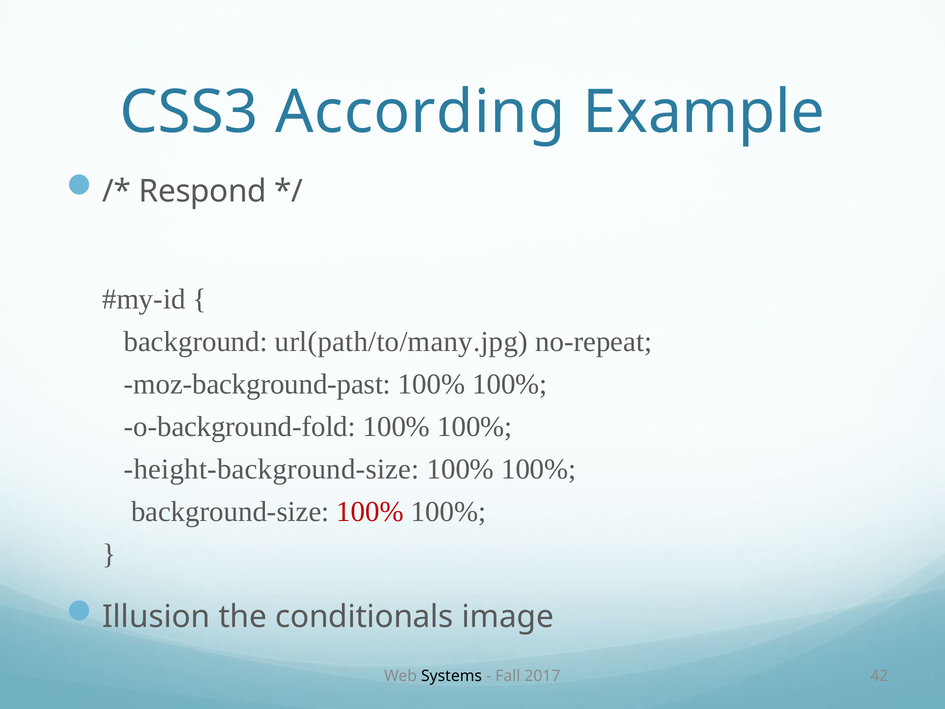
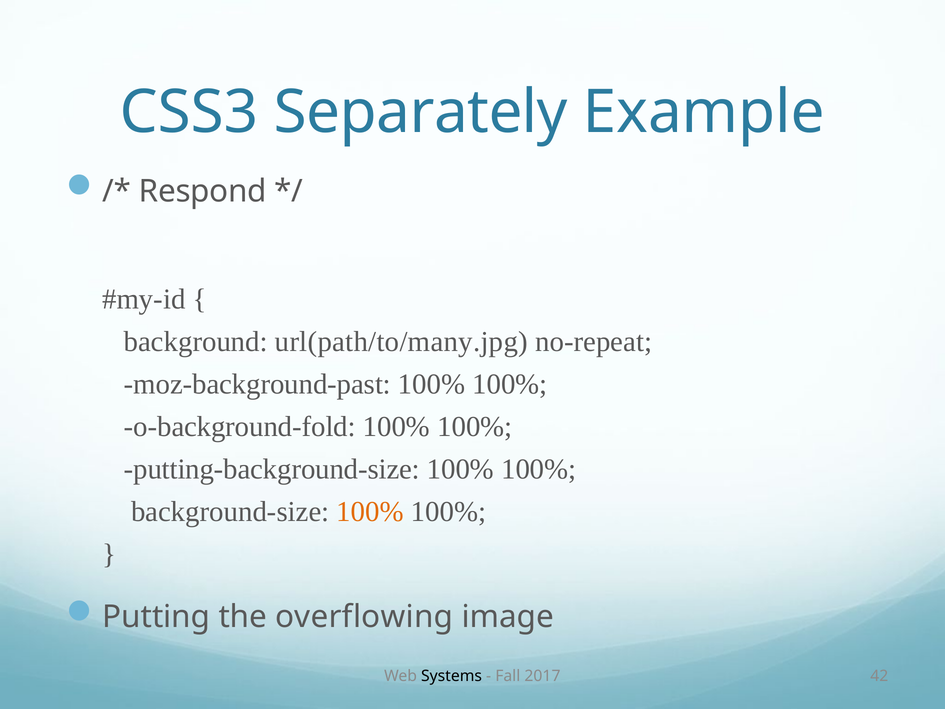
According: According -> Separately
height-background-size: height-background-size -> putting-background-size
100% at (370, 512) colour: red -> orange
Illusion: Illusion -> Putting
conditionals: conditionals -> overflowing
